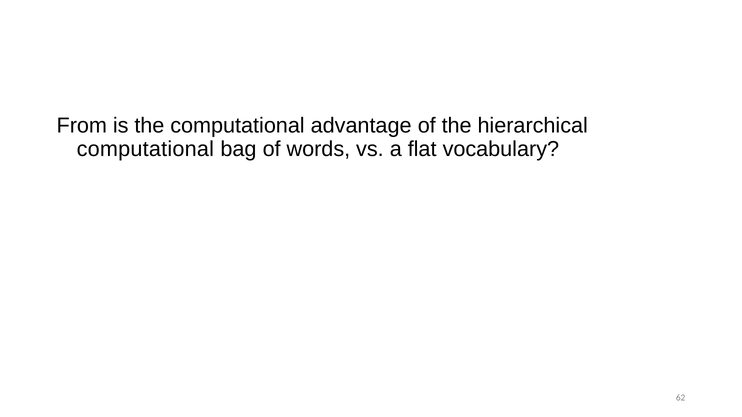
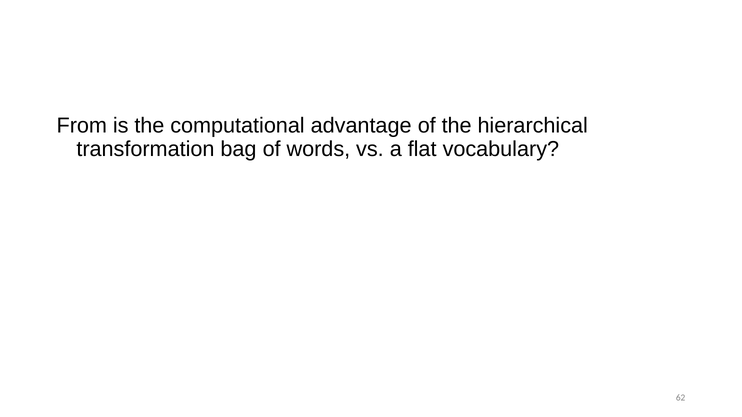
computational at (145, 149): computational -> transformation
